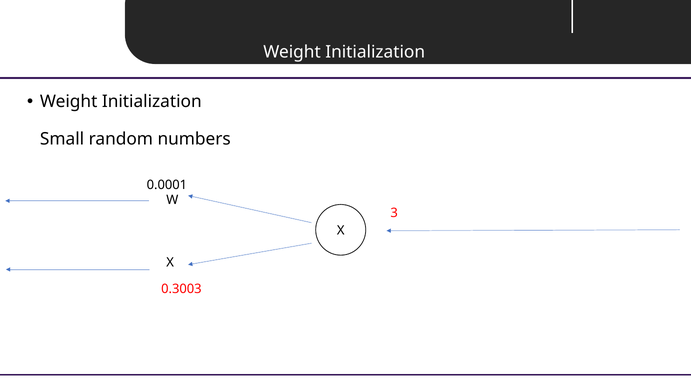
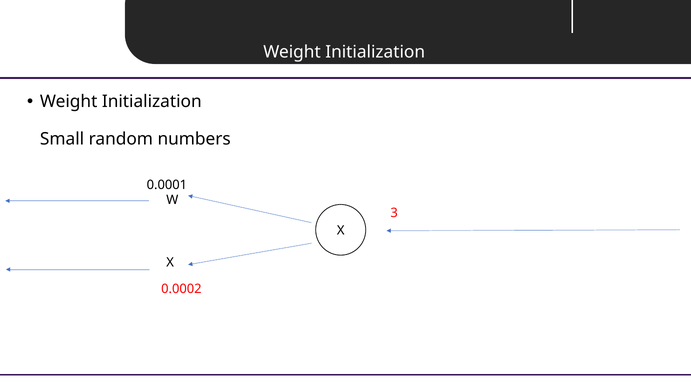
0.3003: 0.3003 -> 0.0002
